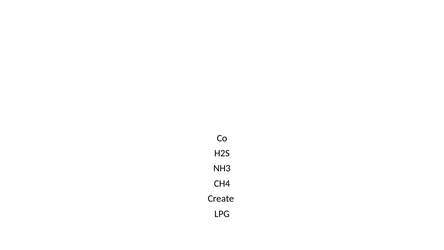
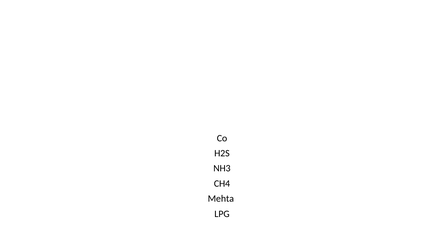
Create: Create -> Mehta
